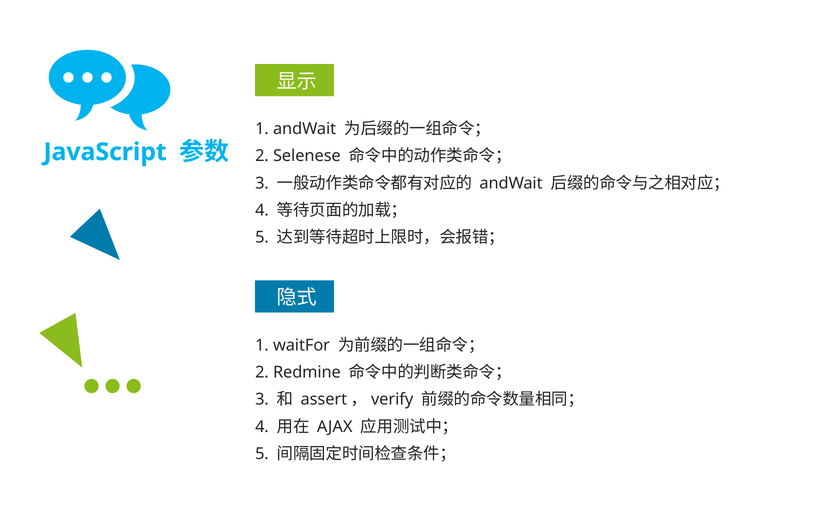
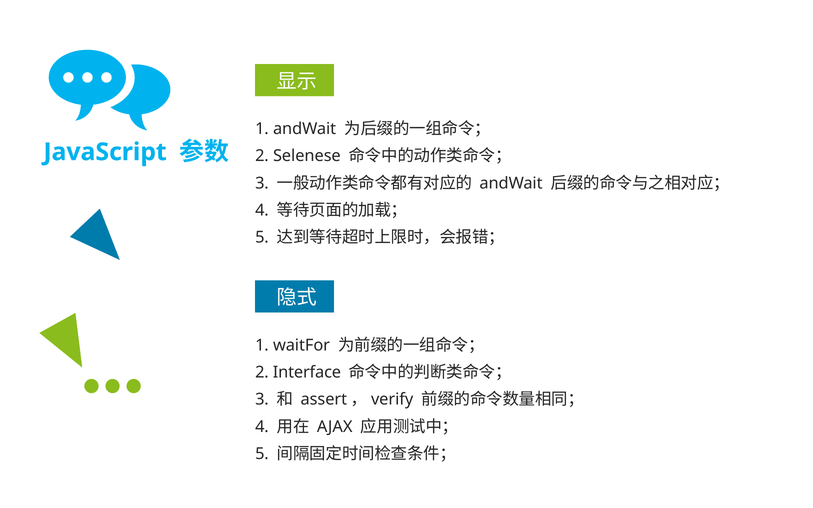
Redmine: Redmine -> Interface
